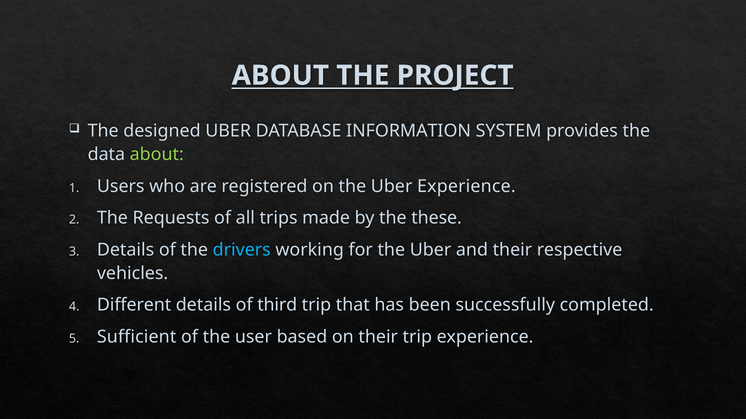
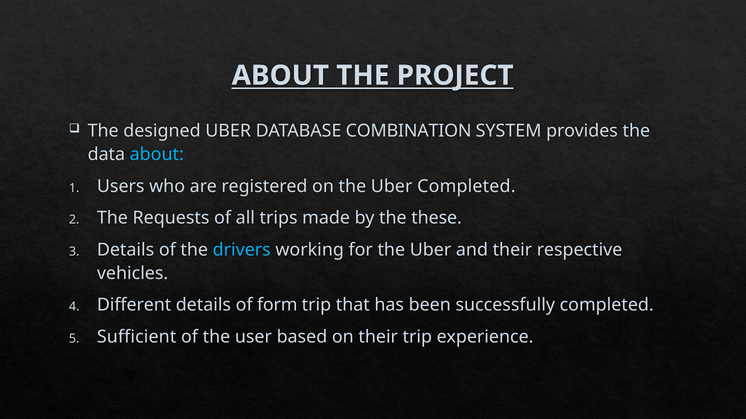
INFORMATION: INFORMATION -> COMBINATION
about at (157, 155) colour: light green -> light blue
Uber Experience: Experience -> Completed
third: third -> form
